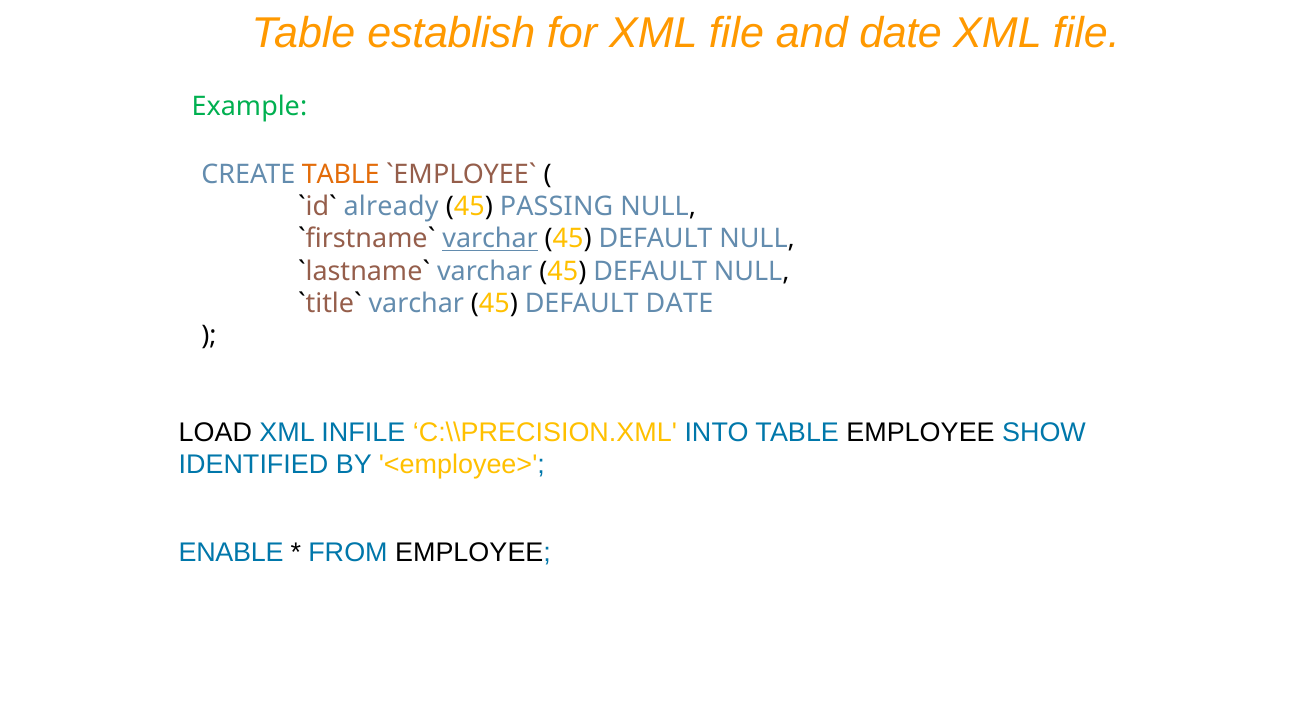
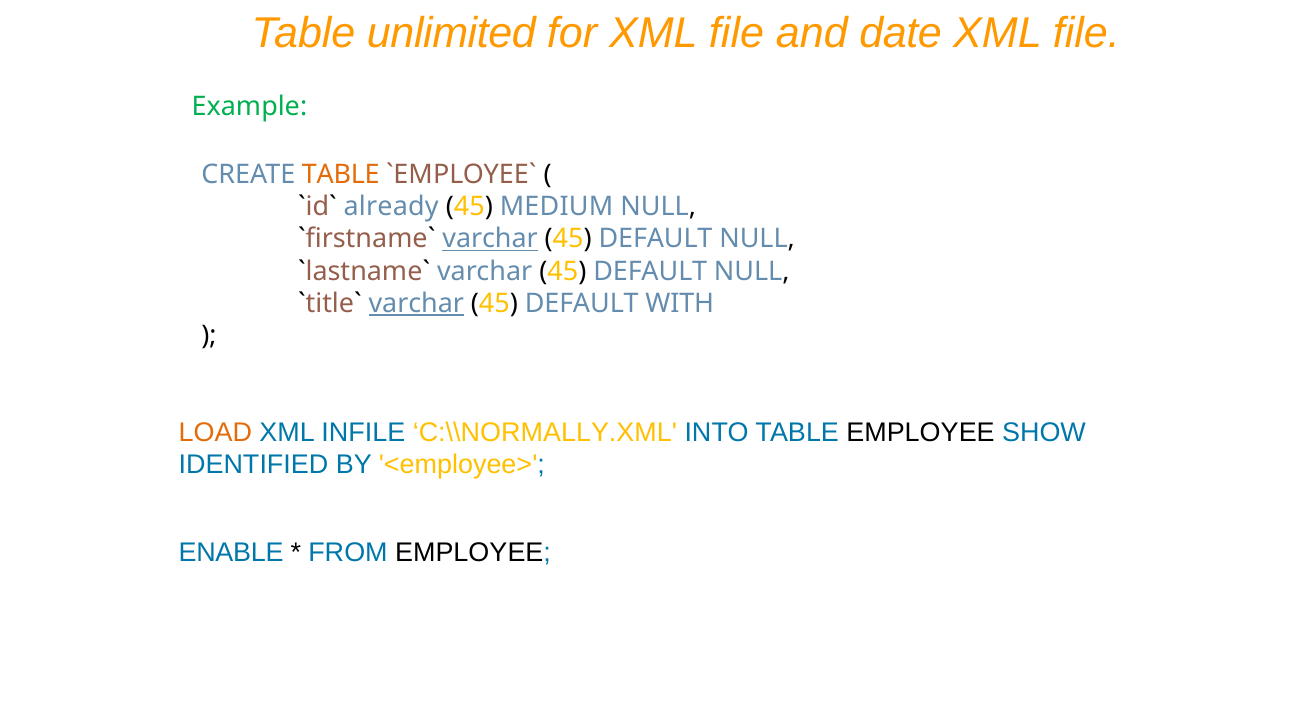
establish: establish -> unlimited
PASSING: PASSING -> MEDIUM
varchar at (416, 303) underline: none -> present
DEFAULT DATE: DATE -> WITH
LOAD colour: black -> orange
C:\\PRECISION.XML: C:\\PRECISION.XML -> C:\\NORMALLY.XML
